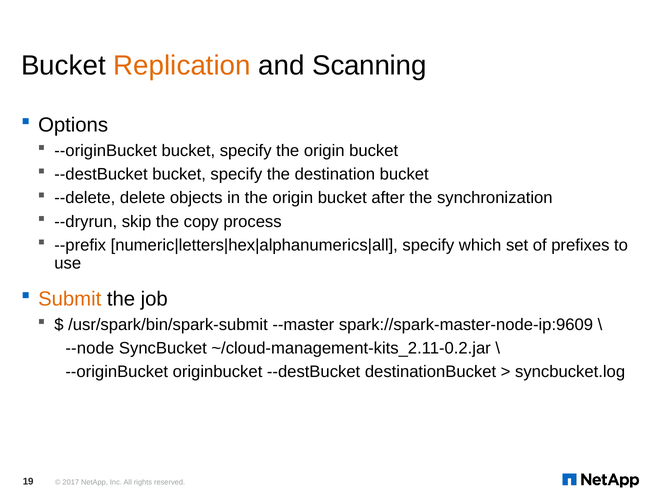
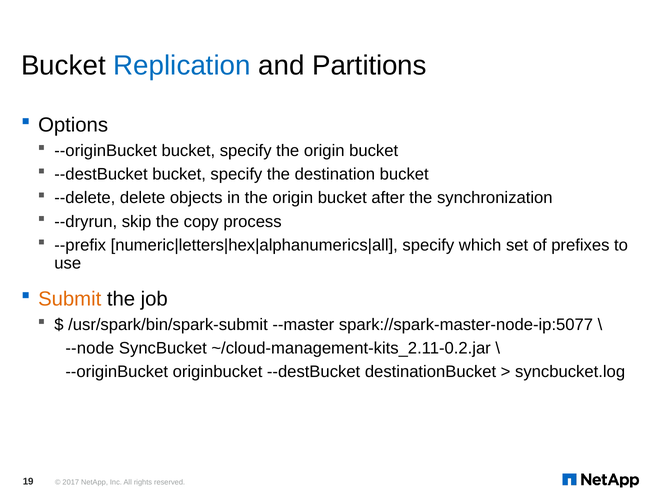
Replication colour: orange -> blue
Scanning: Scanning -> Partitions
spark://spark-master-node-ip:9609: spark://spark-master-node-ip:9609 -> spark://spark-master-node-ip:5077
